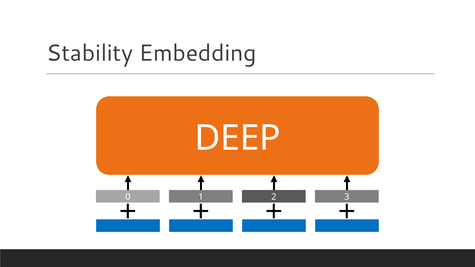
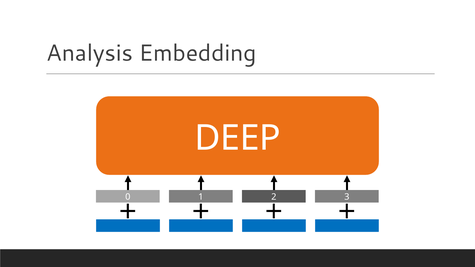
Stability: Stability -> Analysis
